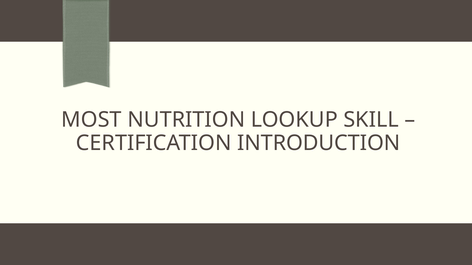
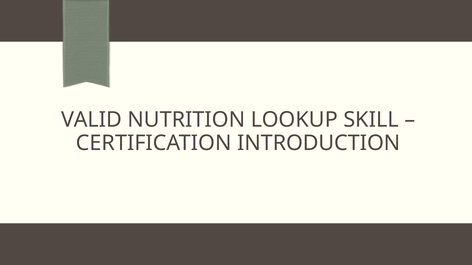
MOST: MOST -> VALID
